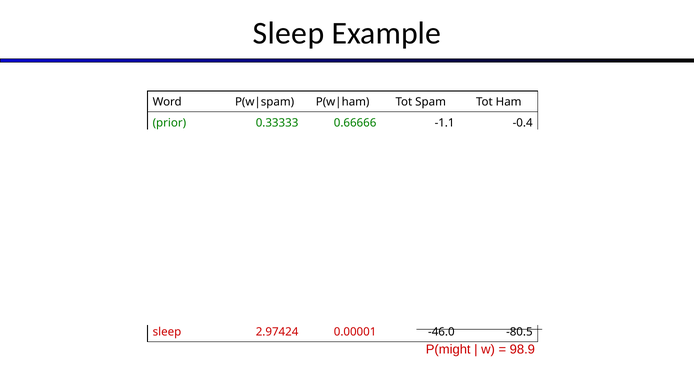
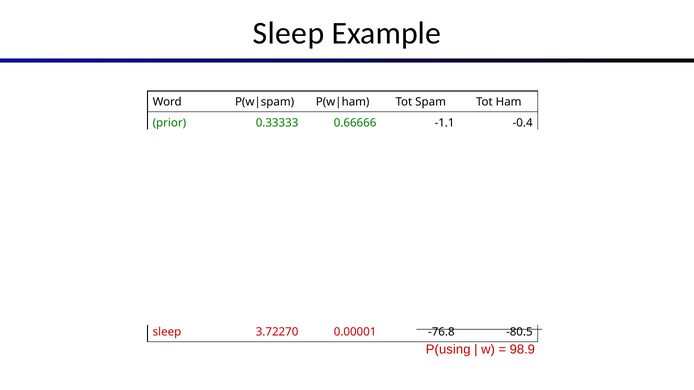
2.97424: 2.97424 -> 3.72270
-46.0: -46.0 -> -76.8
P(might: P(might -> P(using
